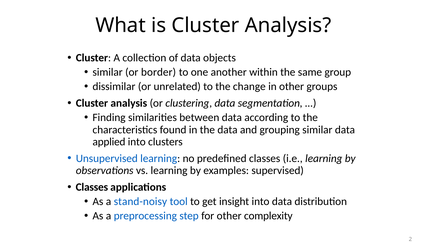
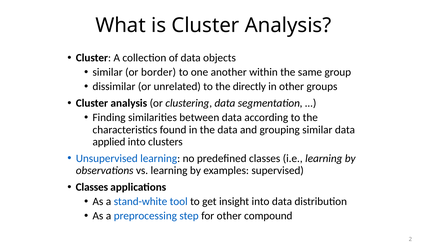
change: change -> directly
stand-noisy: stand-noisy -> stand-white
complexity: complexity -> compound
